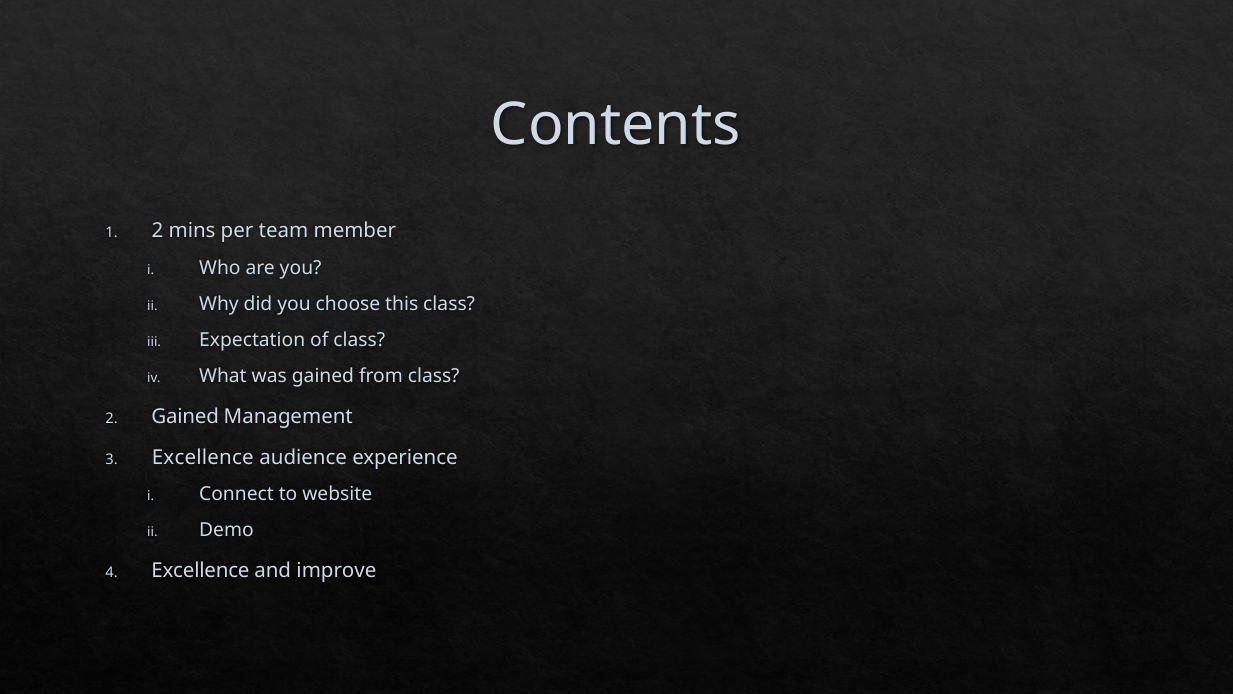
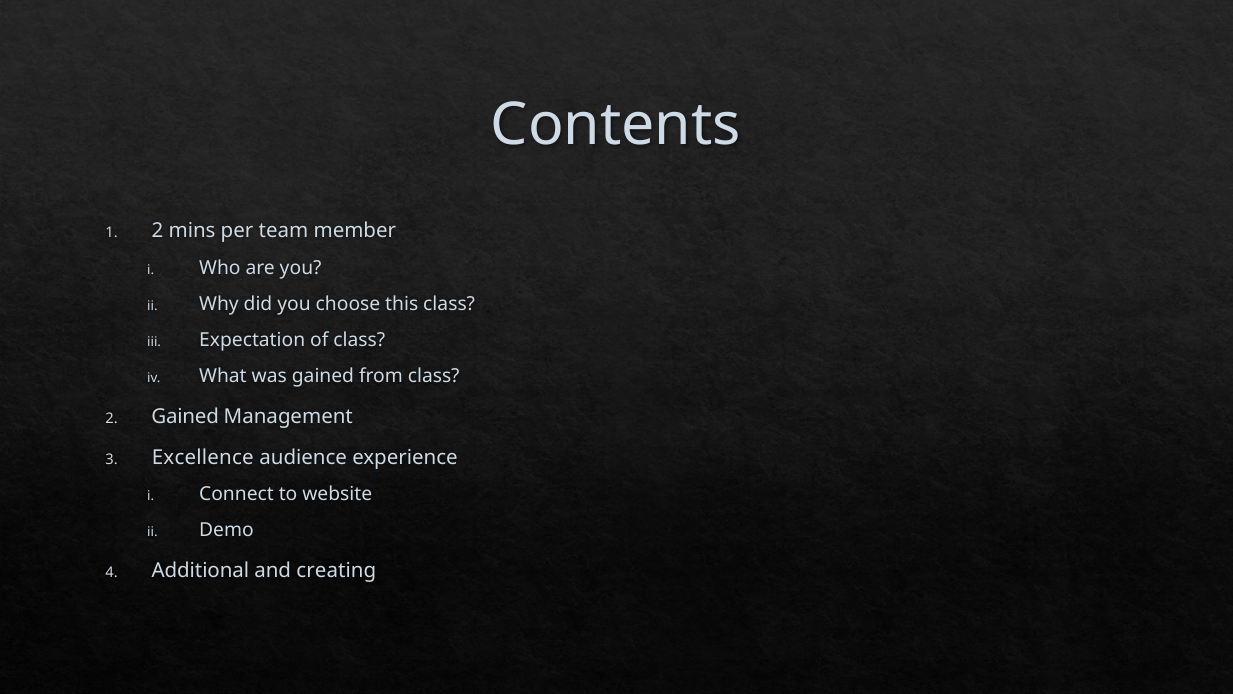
Excellence at (200, 570): Excellence -> Additional
improve: improve -> creating
